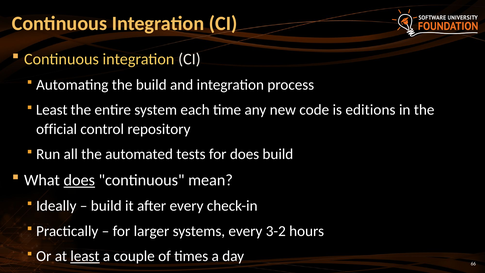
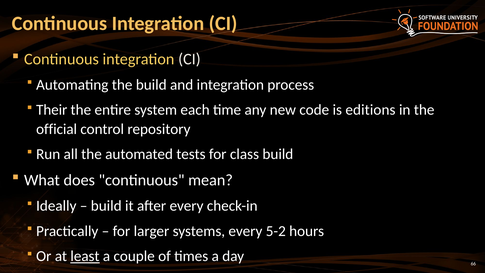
Least at (52, 110): Least -> Their
for does: does -> class
does at (79, 180) underline: present -> none
3-2: 3-2 -> 5-2
